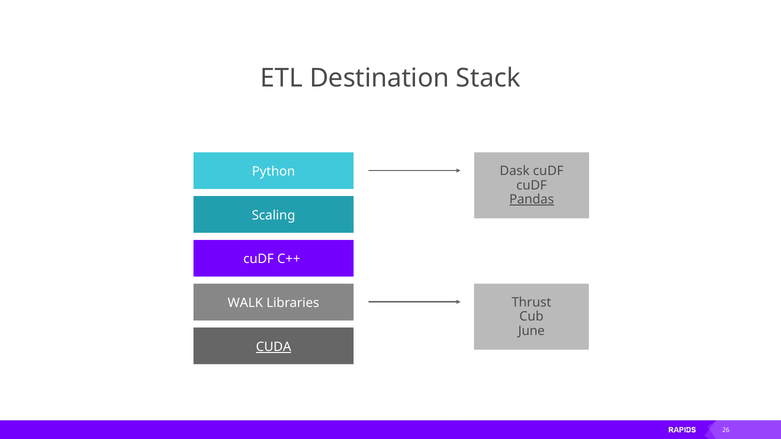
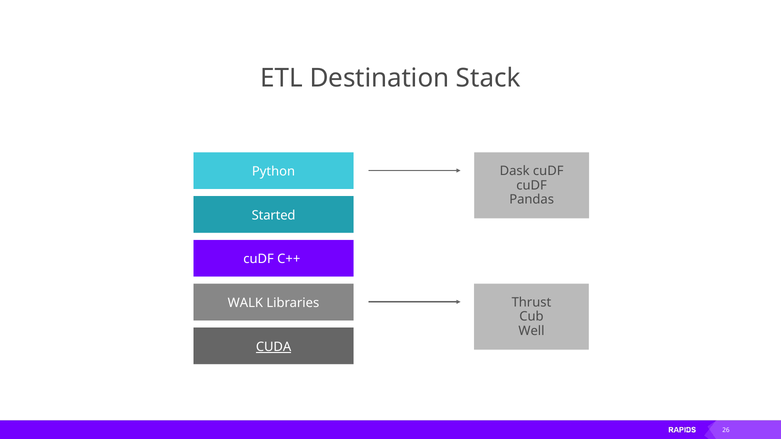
Pandas underline: present -> none
Scaling: Scaling -> Started
June: June -> Well
